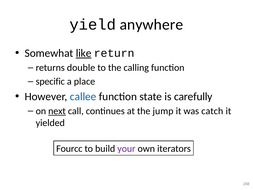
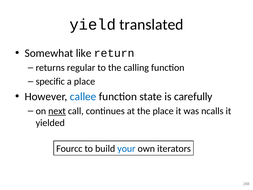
anywhere: anywhere -> translated
like underline: present -> none
double: double -> regular
the jump: jump -> place
catch: catch -> ncalls
your colour: purple -> blue
